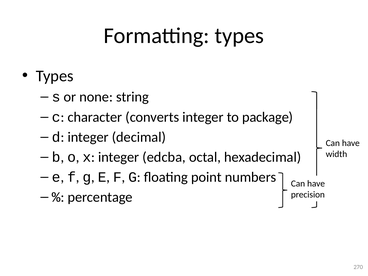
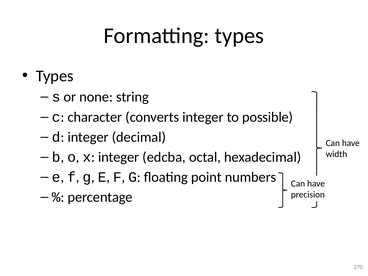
package: package -> possible
